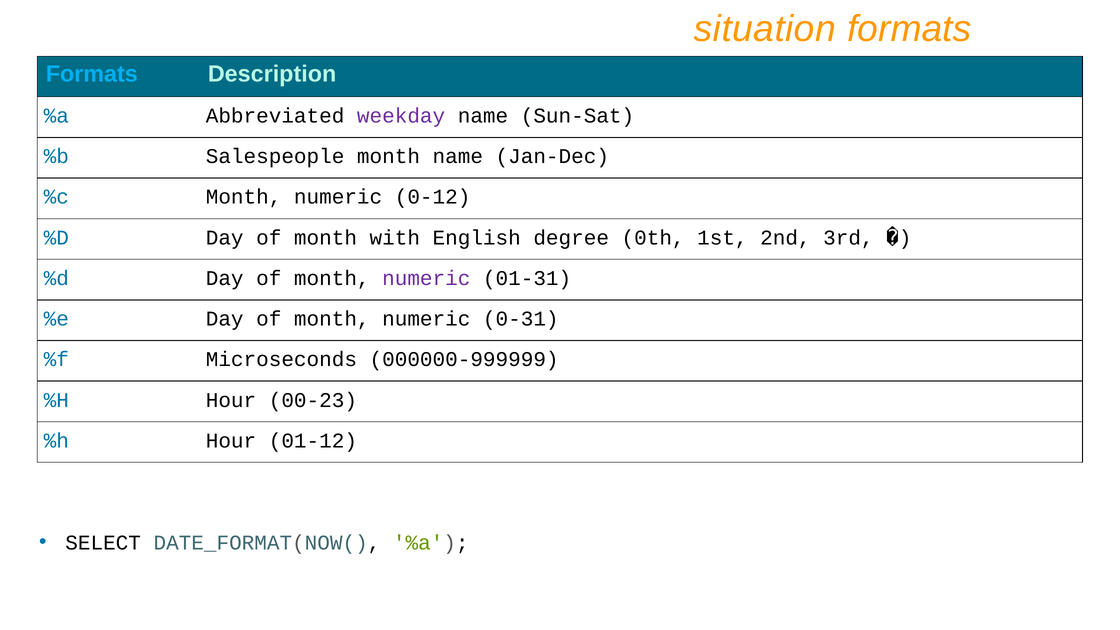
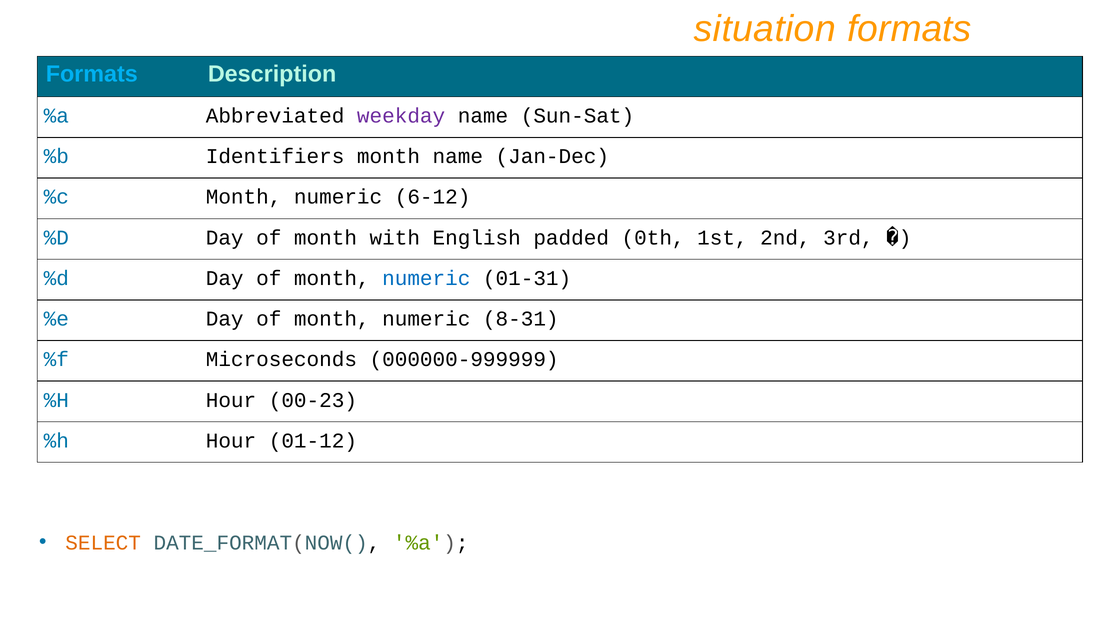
Salespeople: Salespeople -> Identifiers
0-12: 0-12 -> 6-12
degree: degree -> padded
numeric at (426, 278) colour: purple -> blue
0-31: 0-31 -> 8-31
SELECT colour: black -> orange
